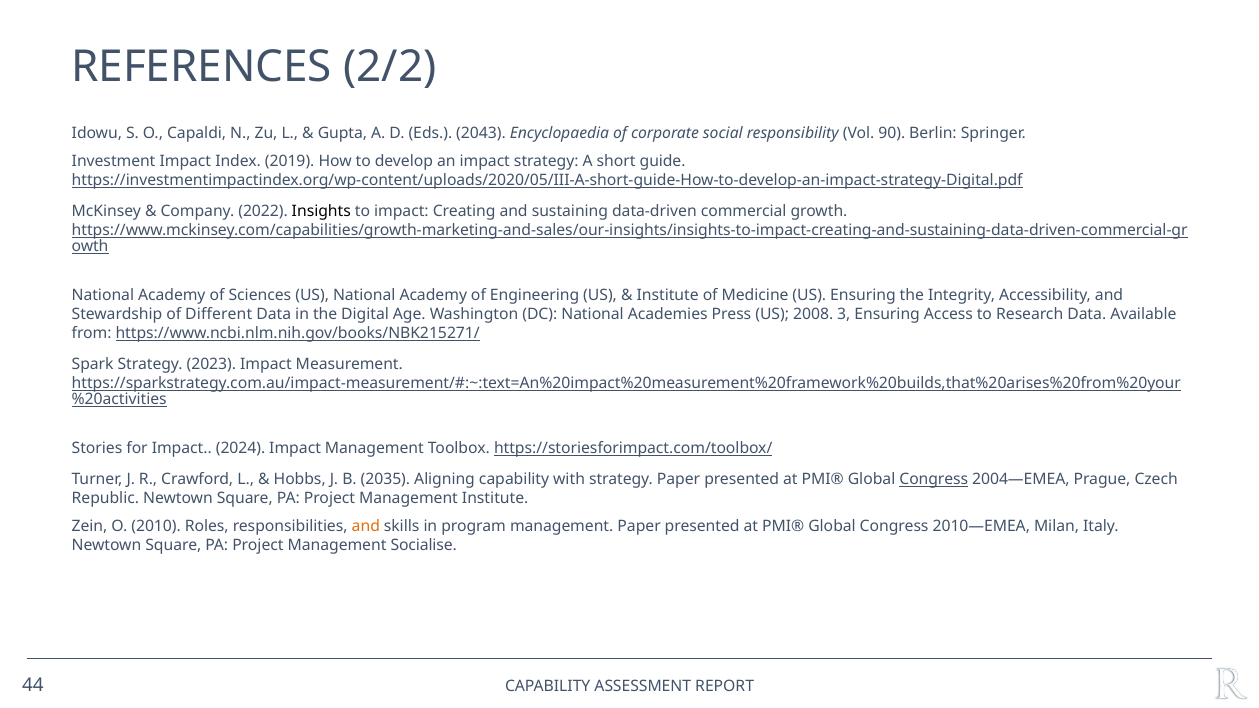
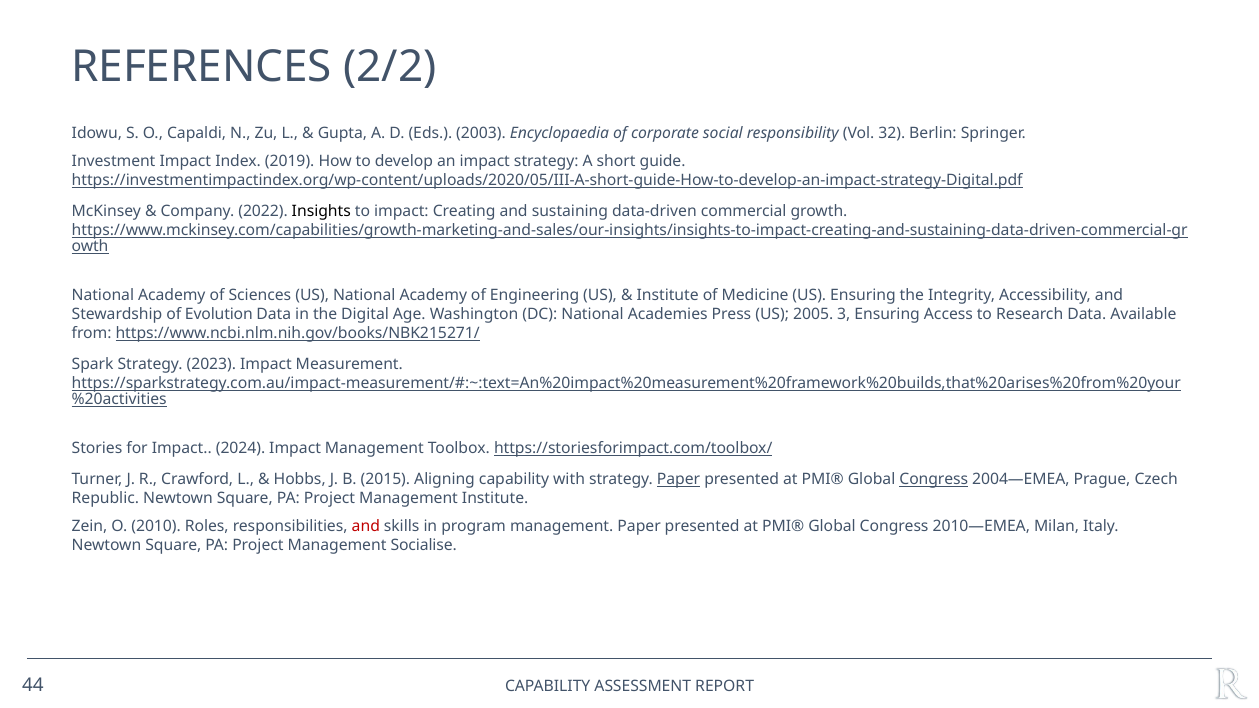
2043: 2043 -> 2003
90: 90 -> 32
Different: Different -> Evolution
2008: 2008 -> 2005
2035: 2035 -> 2015
Paper at (679, 480) underline: none -> present
and at (366, 527) colour: orange -> red
